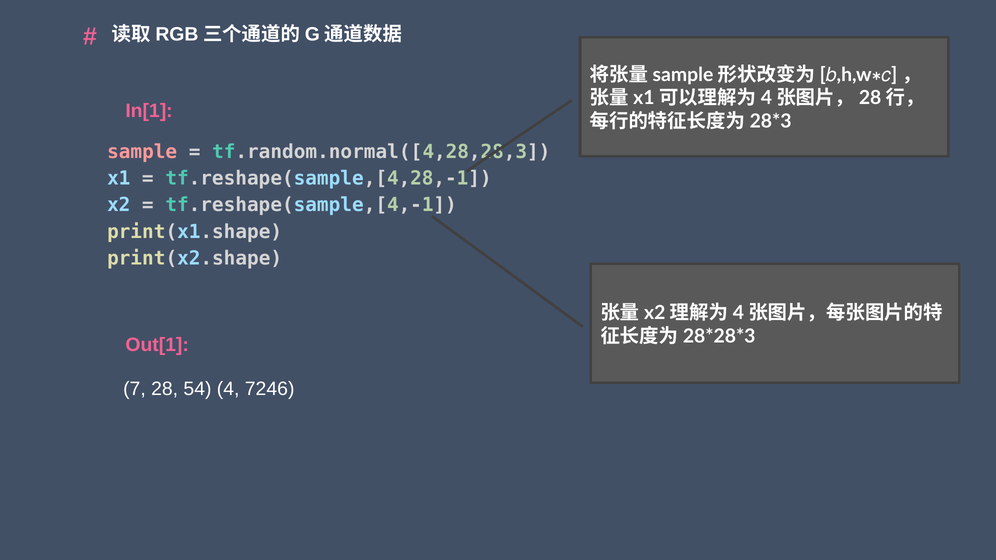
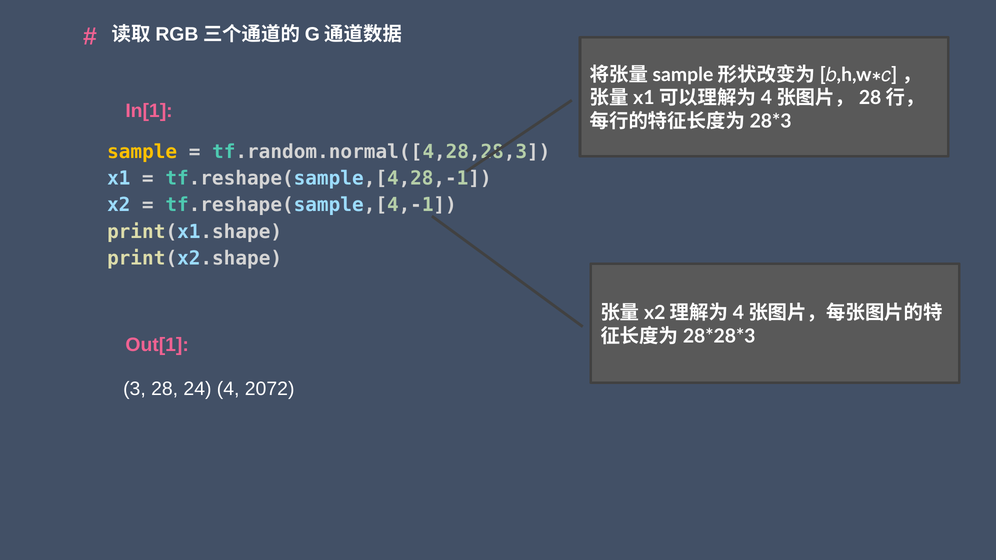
sample colour: pink -> yellow
7: 7 -> 3
54: 54 -> 24
7246: 7246 -> 2072
